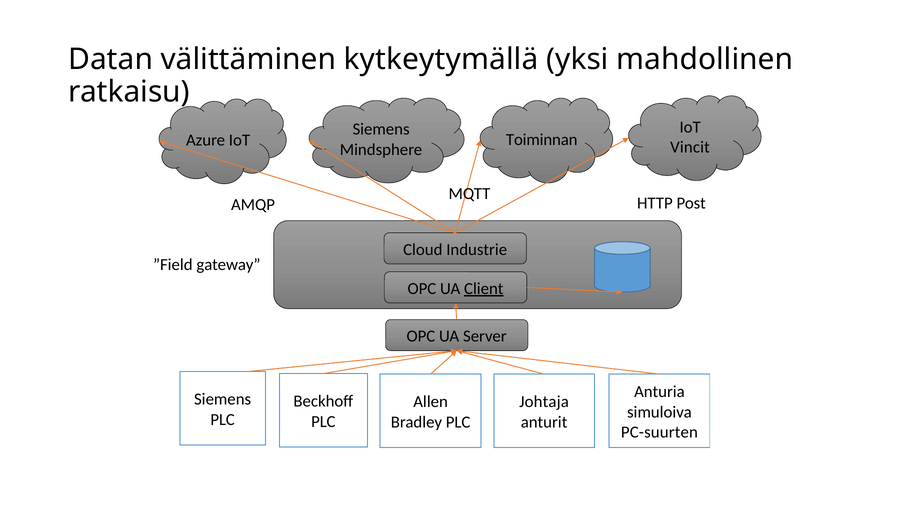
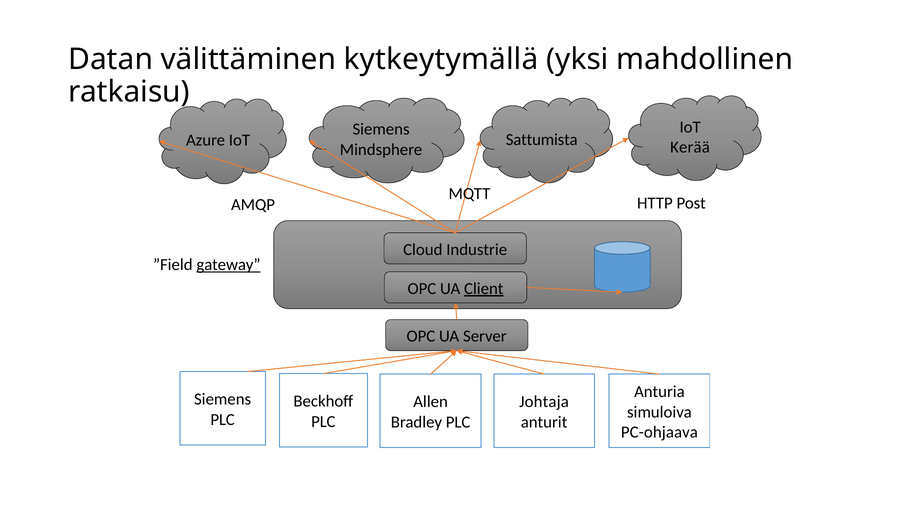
Toiminnan: Toiminnan -> Sattumista
Vincit: Vincit -> Kerää
gateway underline: none -> present
PC-suurten: PC-suurten -> PC-ohjaava
